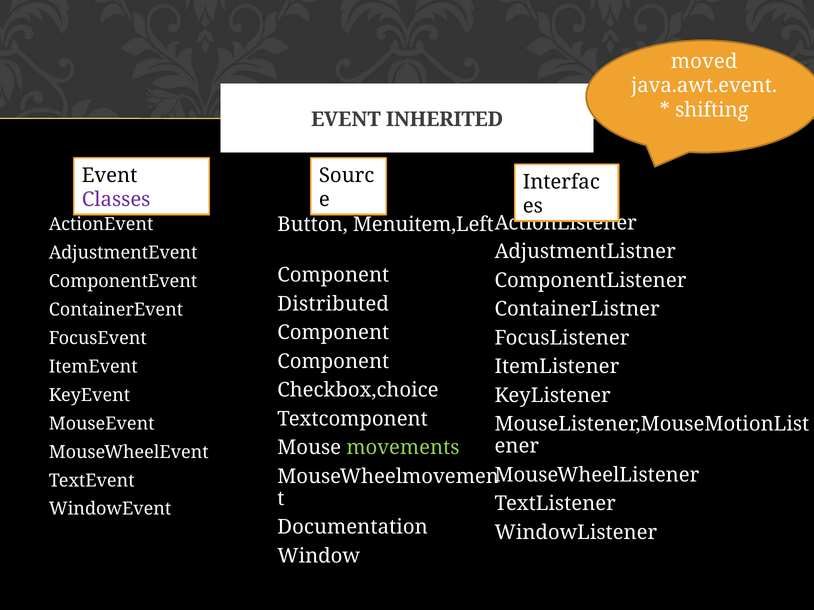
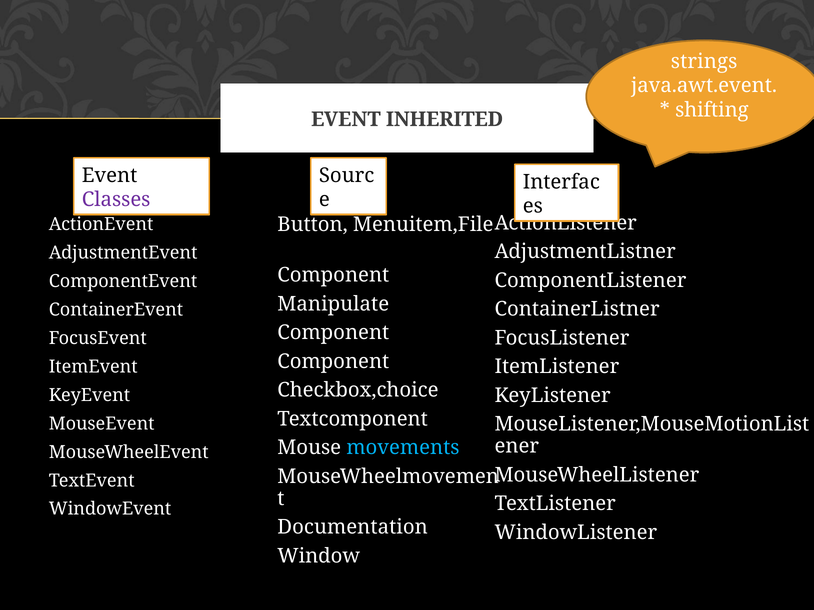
moved: moved -> strings
Menuitem,Left: Menuitem,Left -> Menuitem,File
Distributed: Distributed -> Manipulate
movements colour: light green -> light blue
